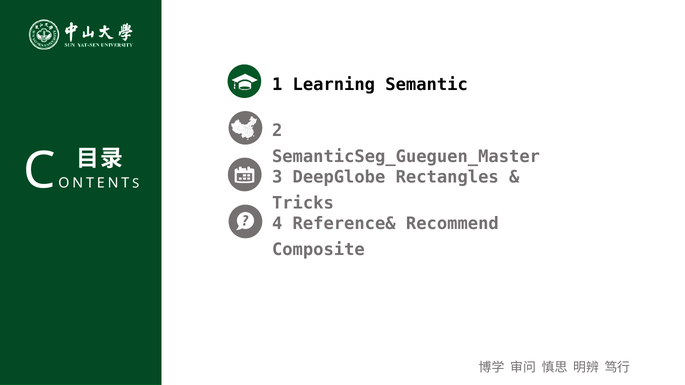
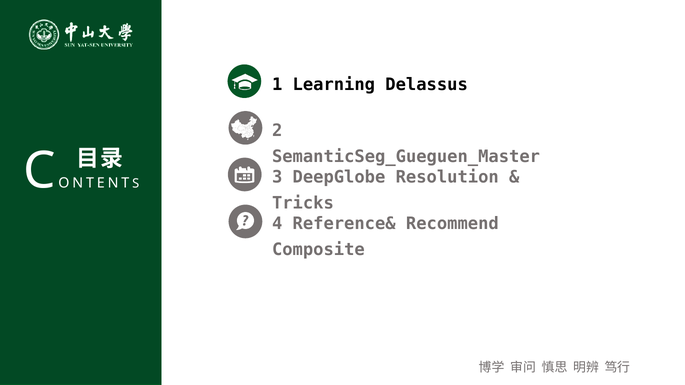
Semantic: Semantic -> Delassus
Rectangles: Rectangles -> Resolution
